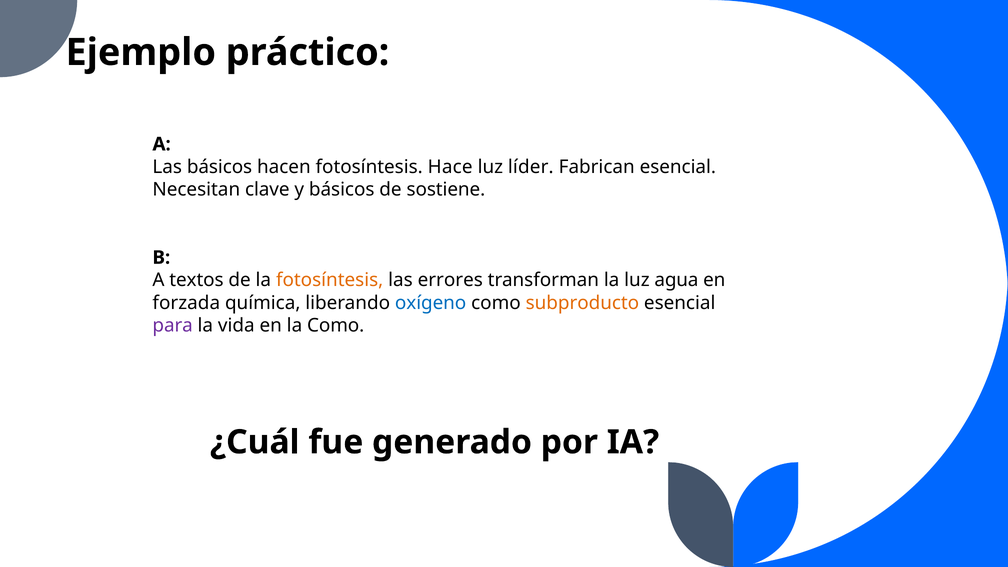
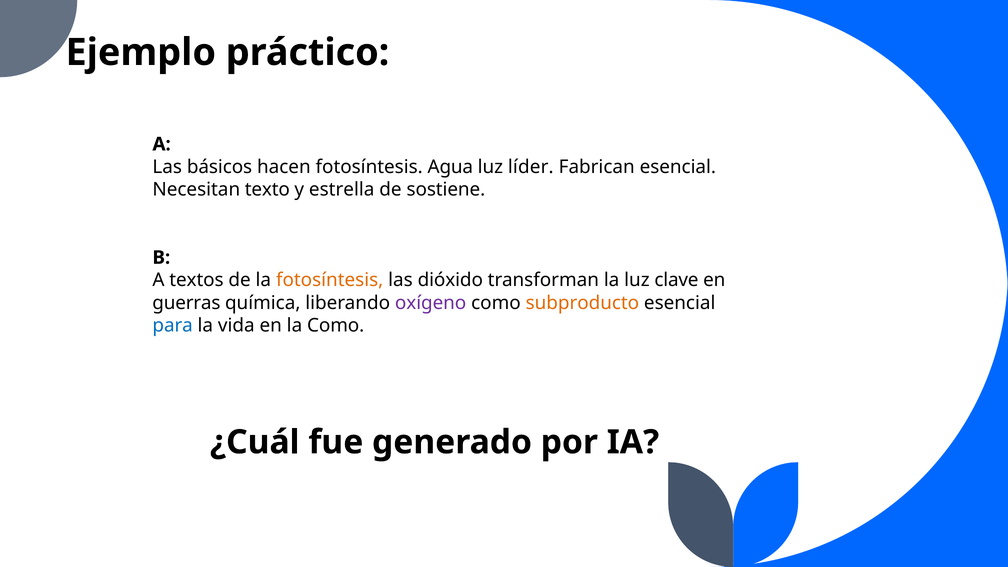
Hace: Hace -> Agua
clave: clave -> texto
y básicos: básicos -> estrella
errores: errores -> dióxido
agua: agua -> clave
forzada: forzada -> guerras
oxígeno colour: blue -> purple
para colour: purple -> blue
